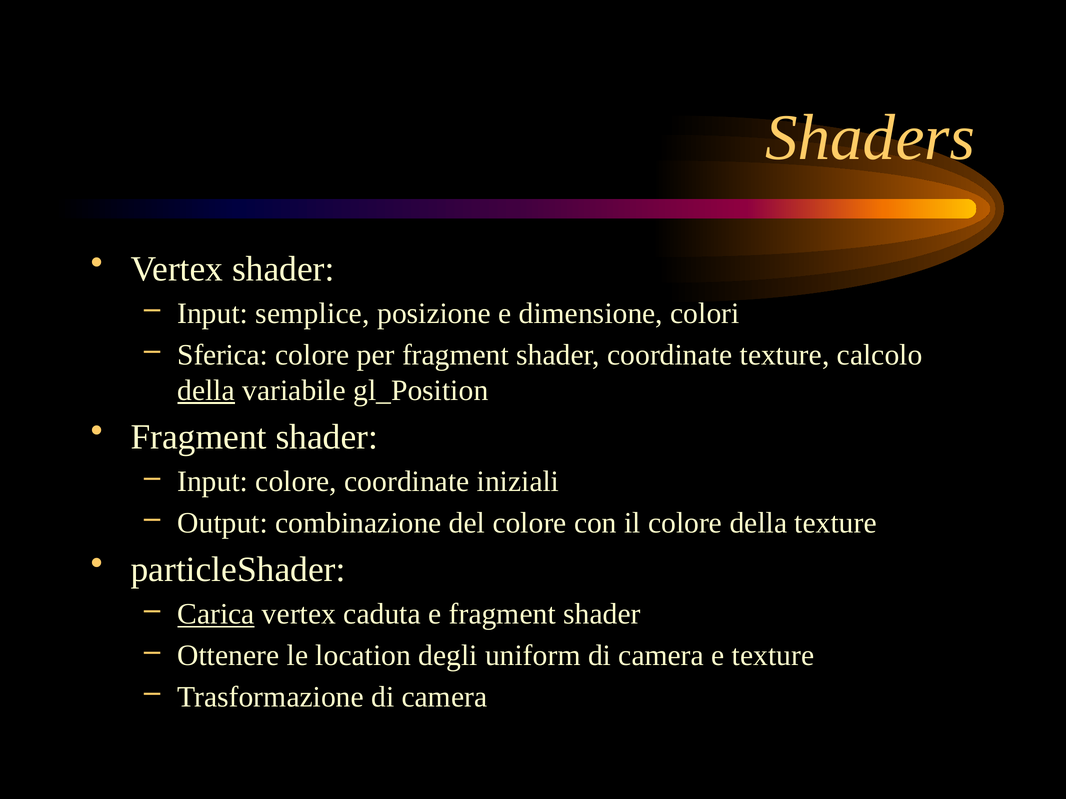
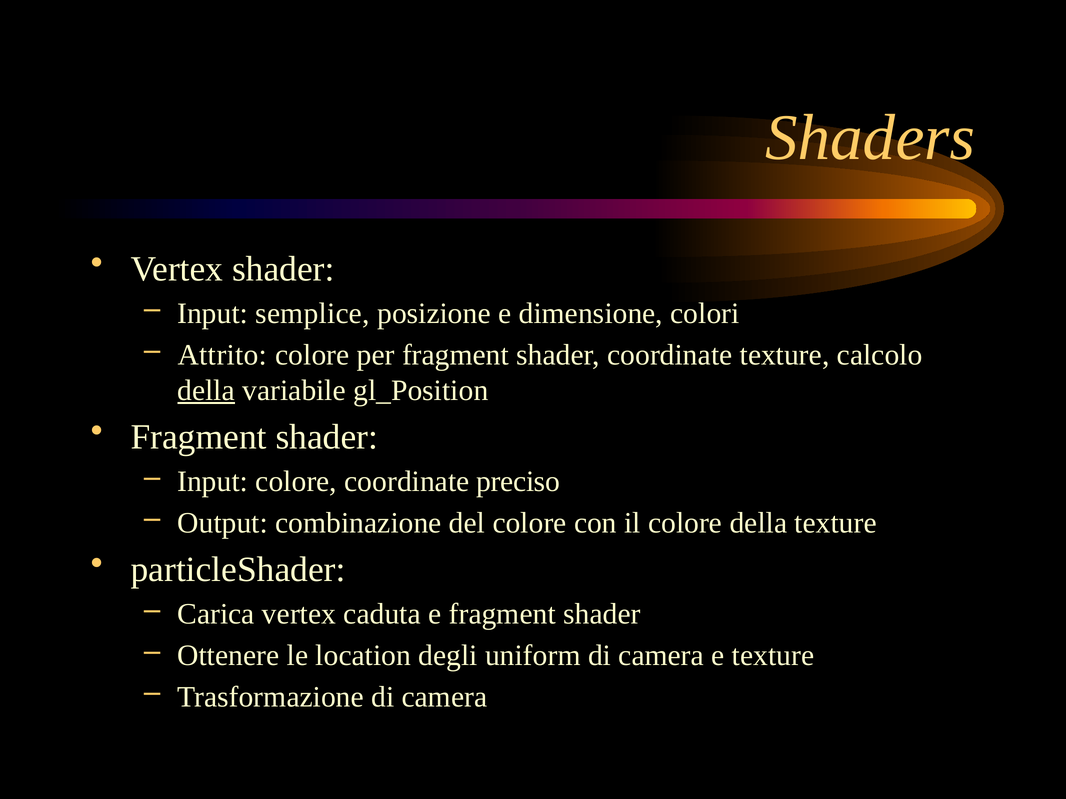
Sferica: Sferica -> Attrito
iniziali: iniziali -> preciso
Carica underline: present -> none
